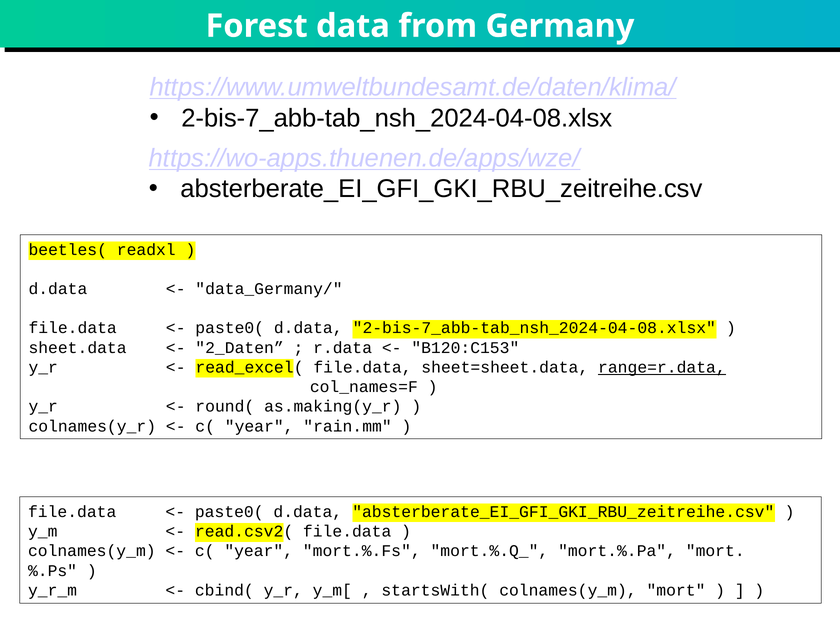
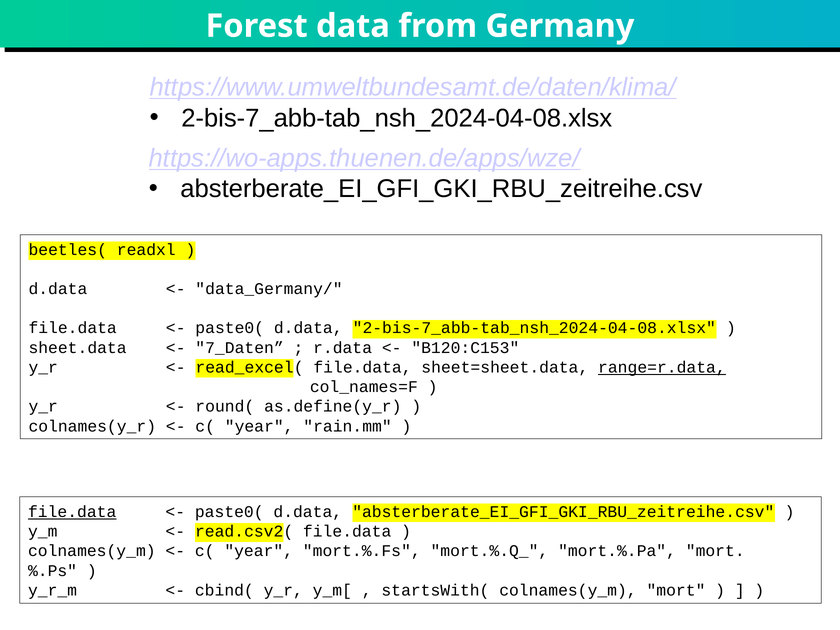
2_Daten: 2_Daten -> 7_Daten
as.making(y_r: as.making(y_r -> as.define(y_r
file.data at (72, 512) underline: none -> present
